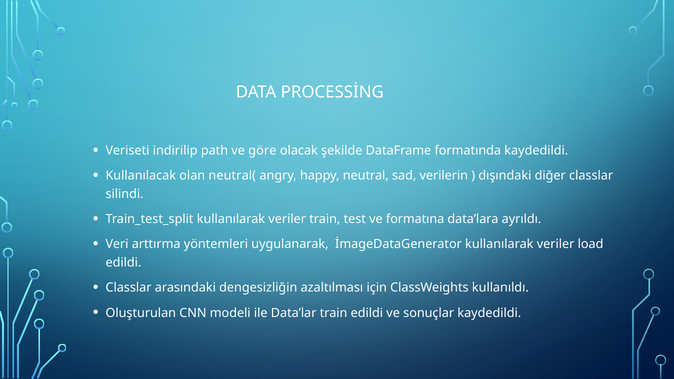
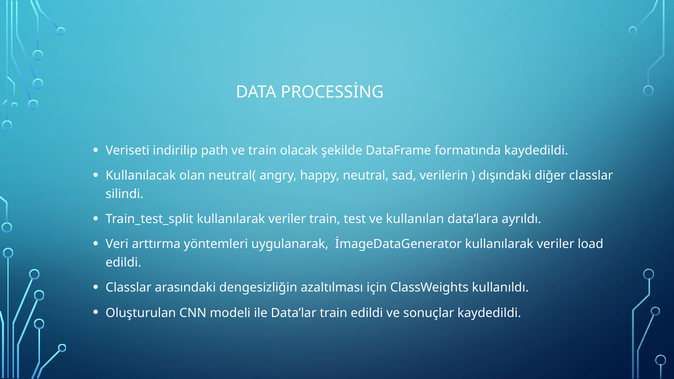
ve göre: göre -> train
formatına: formatına -> kullanılan
